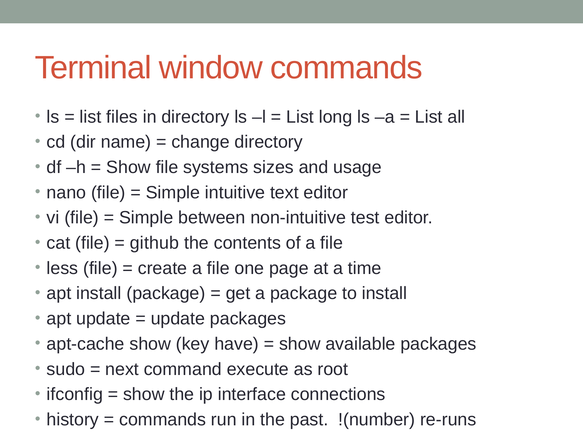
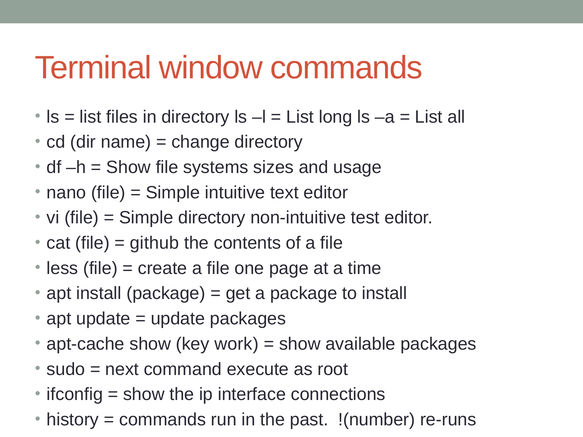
Simple between: between -> directory
have: have -> work
